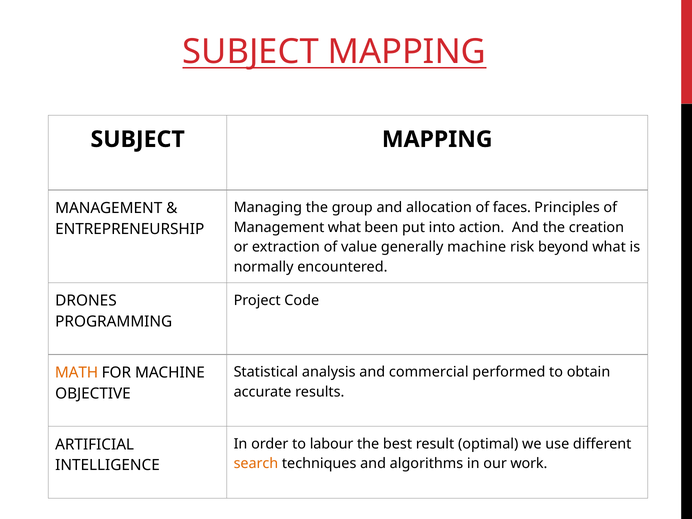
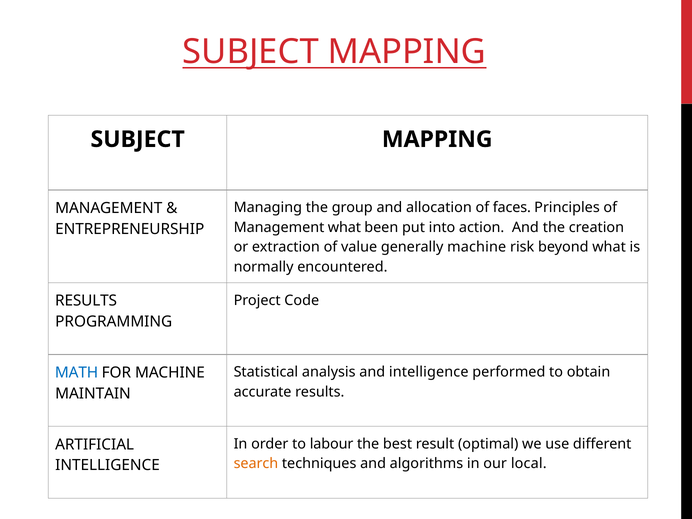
DRONES at (86, 301): DRONES -> RESULTS
and commercial: commercial -> intelligence
MATH colour: orange -> blue
OBJECTIVE: OBJECTIVE -> MAINTAIN
work: work -> local
